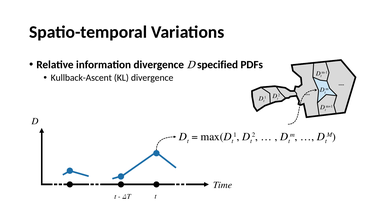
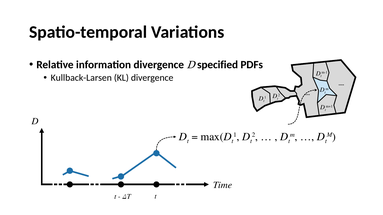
Kullback-Ascent: Kullback-Ascent -> Kullback-Larsen
